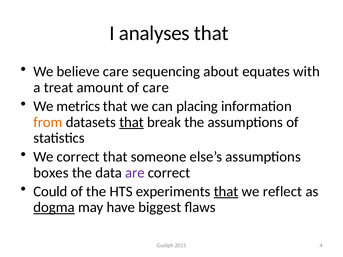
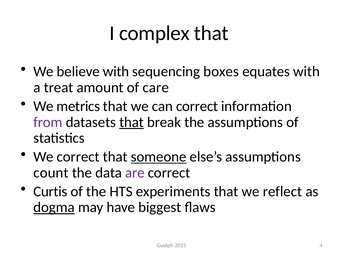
analyses: analyses -> complex
believe care: care -> with
about: about -> boxes
can placing: placing -> correct
from colour: orange -> purple
someone underline: none -> present
boxes: boxes -> count
Could: Could -> Curtis
that at (226, 192) underline: present -> none
